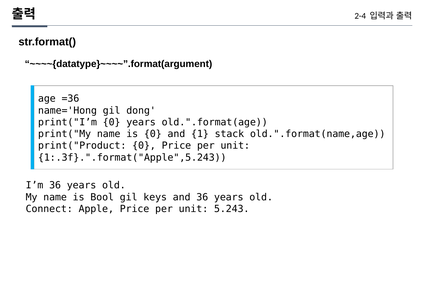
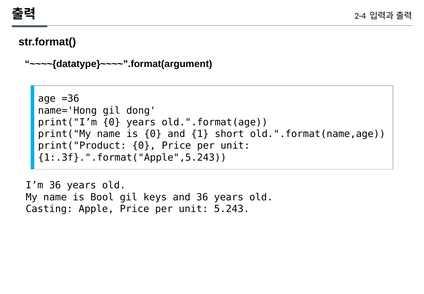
stack: stack -> short
Connect: Connect -> Casting
